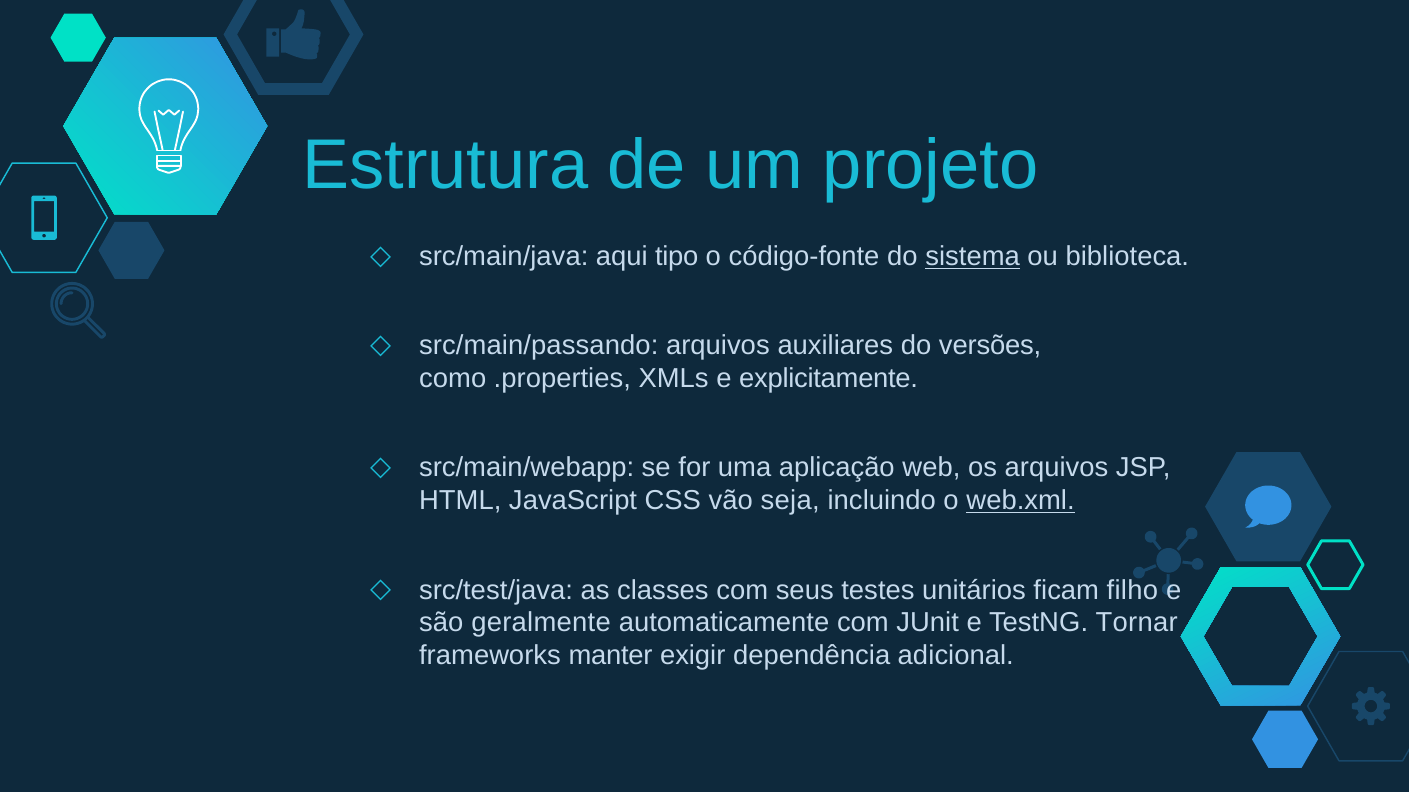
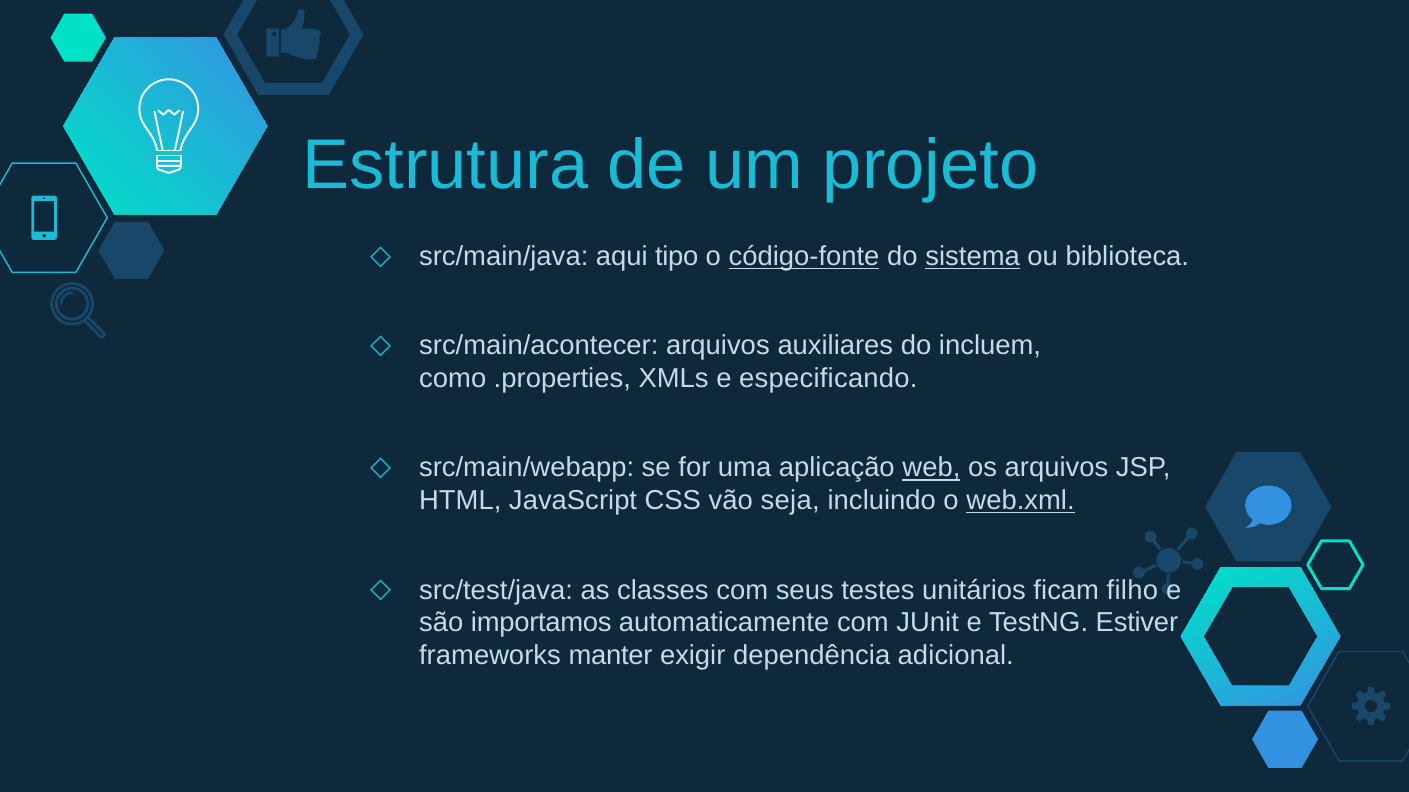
código-fonte underline: none -> present
src/main/passando: src/main/passando -> src/main/acontecer
versões: versões -> incluem
explicitamente: explicitamente -> especificando
web underline: none -> present
geralmente: geralmente -> importamos
Tornar: Tornar -> Estiver
